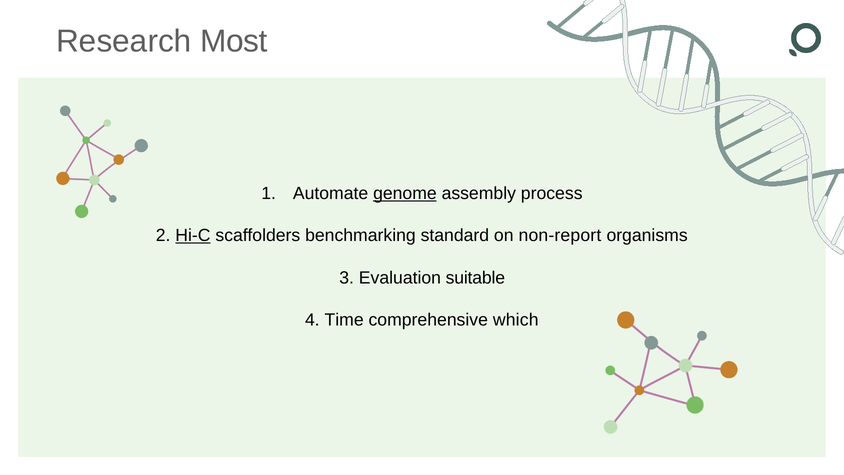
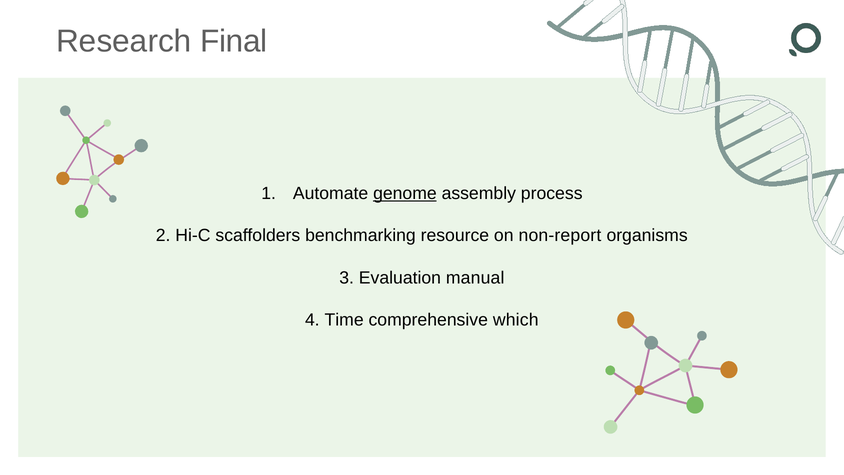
Most: Most -> Final
Hi-C underline: present -> none
standard: standard -> resource
suitable: suitable -> manual
